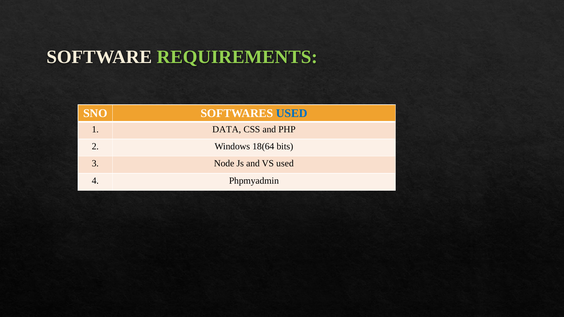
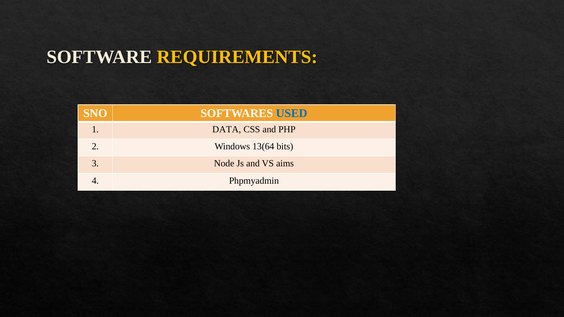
REQUIREMENTS colour: light green -> yellow
18(64: 18(64 -> 13(64
VS used: used -> aims
